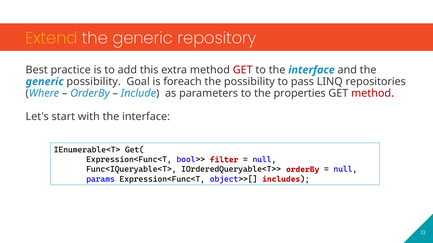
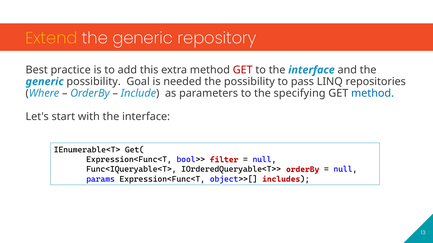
foreach: foreach -> needed
properties: properties -> specifying
method at (373, 93) colour: red -> blue
